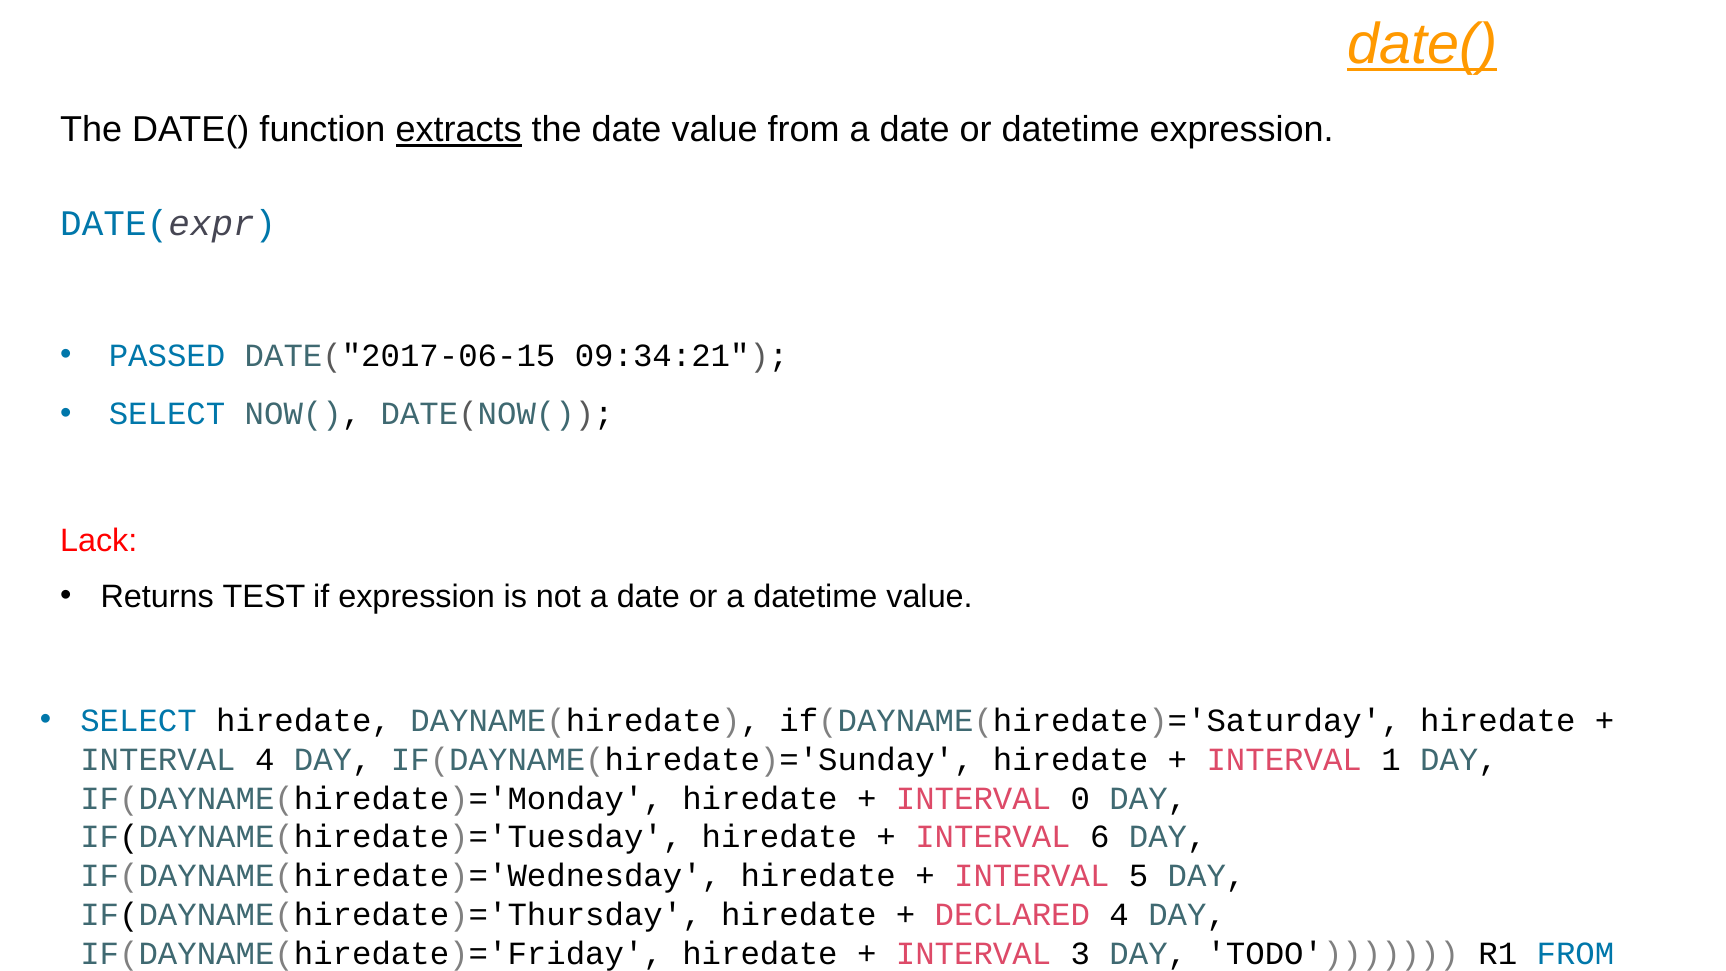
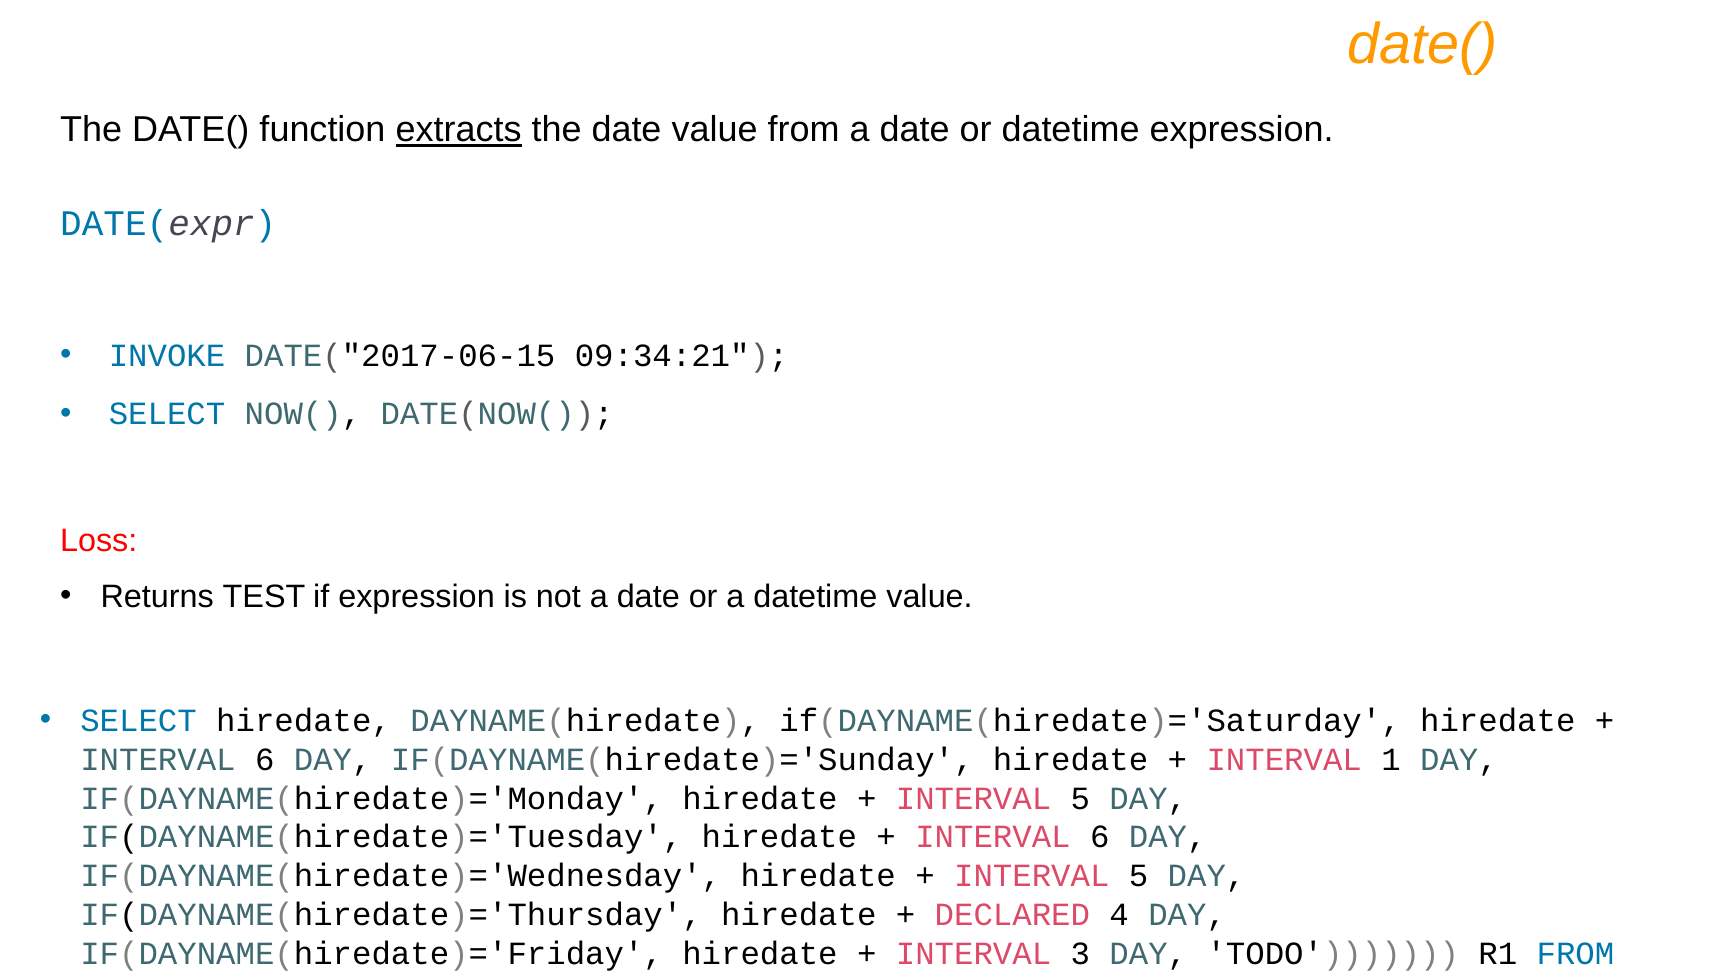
date( at (1422, 45) underline: present -> none
PASSED: PASSED -> INVOKE
Lack: Lack -> Loss
4 at (265, 759): 4 -> 6
0 at (1080, 798): 0 -> 5
